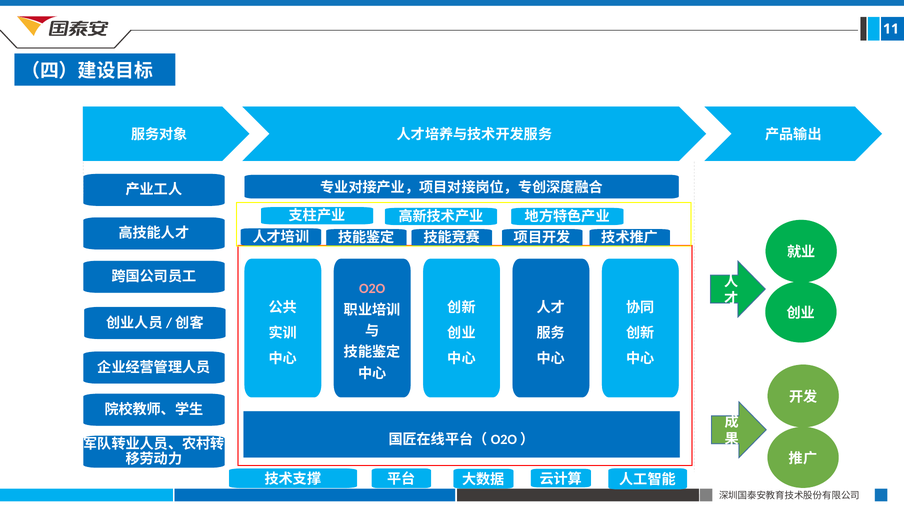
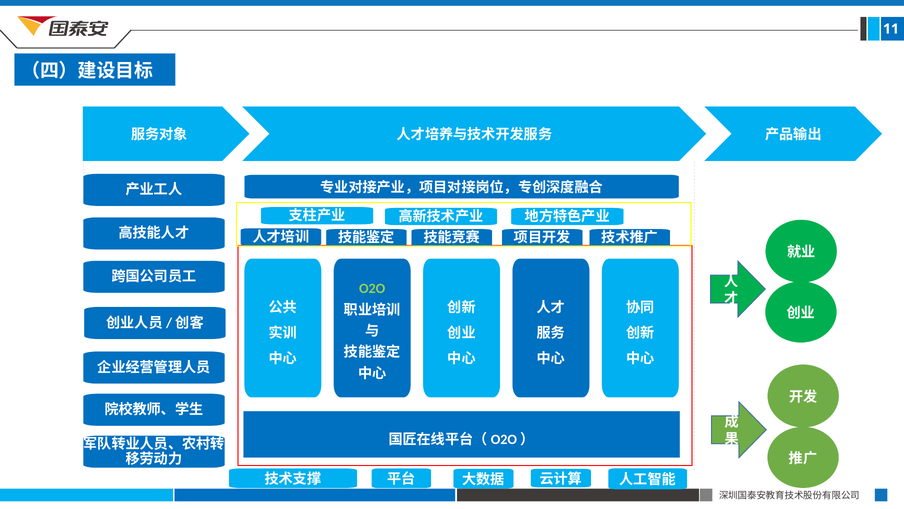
O2O colour: pink -> light green
